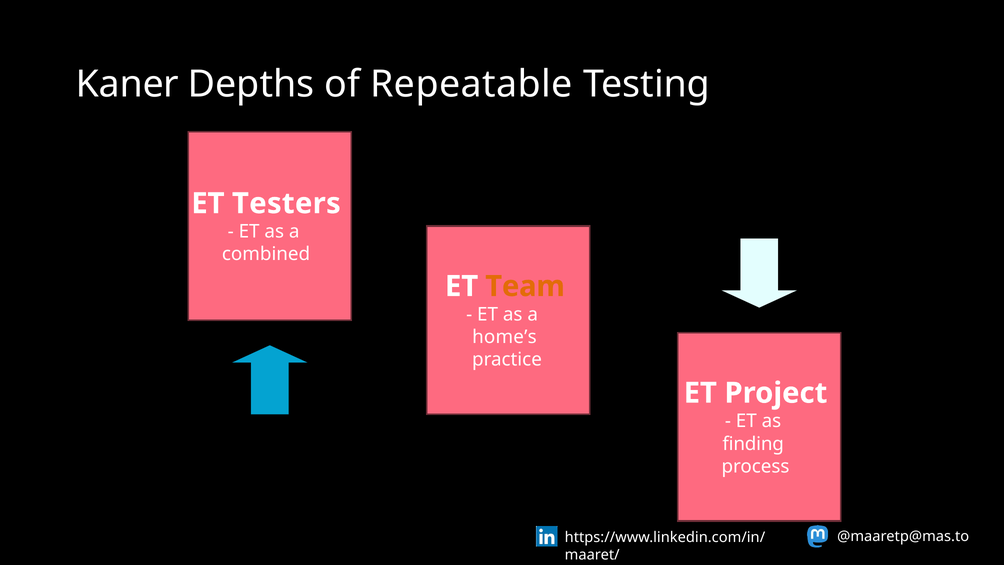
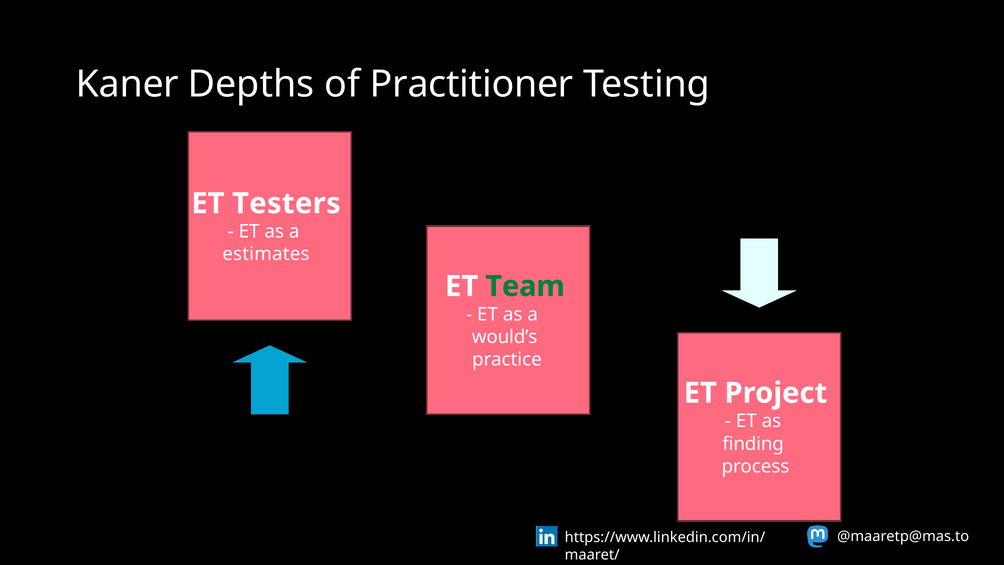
Repeatable: Repeatable -> Practitioner
combined: combined -> estimates
Team colour: orange -> green
home’s: home’s -> would’s
